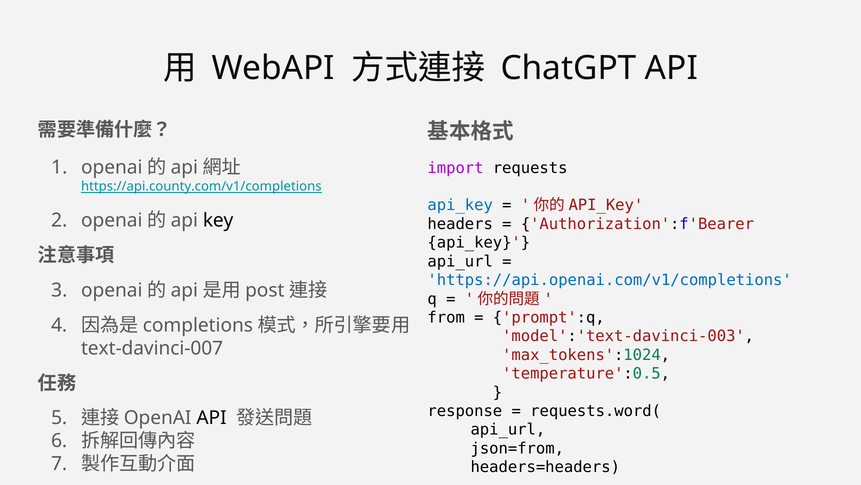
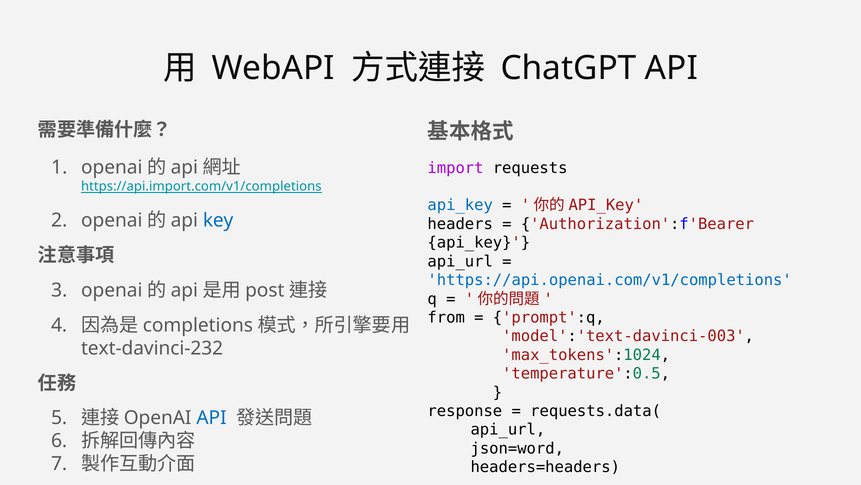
https://api.county.com/v1/completions: https://api.county.com/v1/completions -> https://api.import.com/v1/completions
key colour: black -> blue
text-davinci-007: text-davinci-007 -> text-davinci-232
requests.word(: requests.word( -> requests.data(
API at (212, 418) colour: black -> blue
json=from: json=from -> json=word
